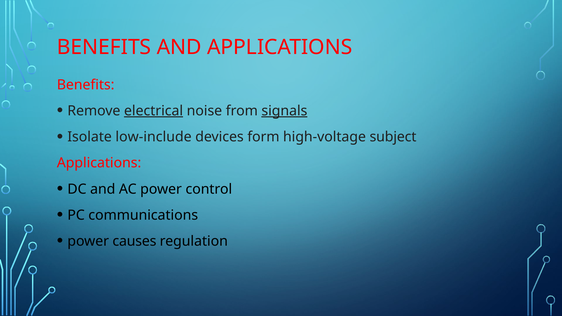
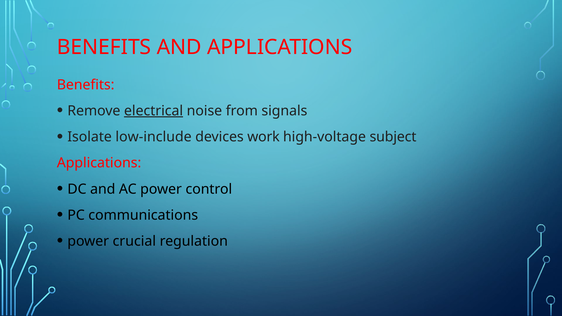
signals underline: present -> none
form: form -> work
causes: causes -> crucial
